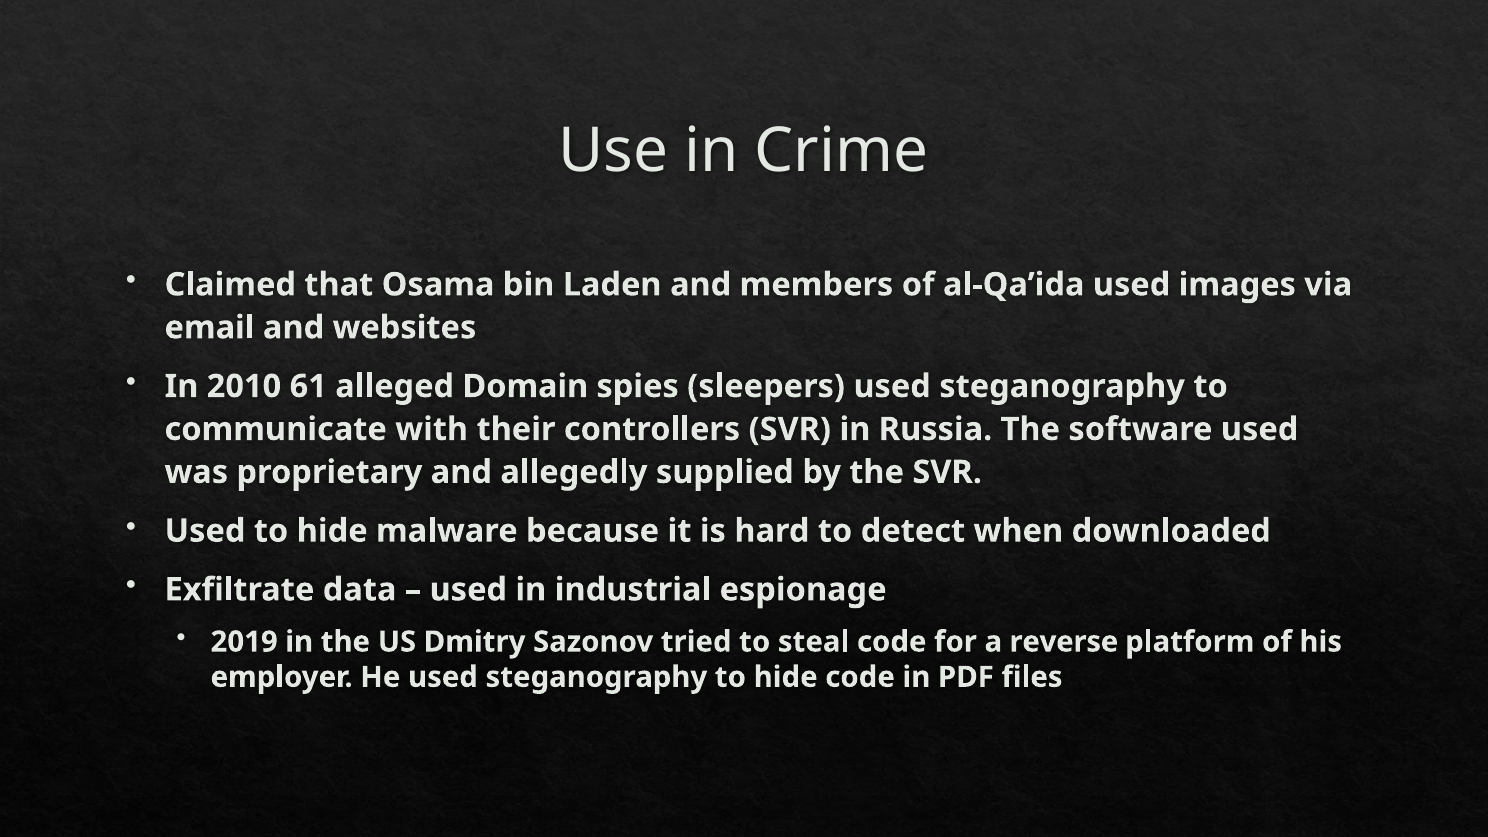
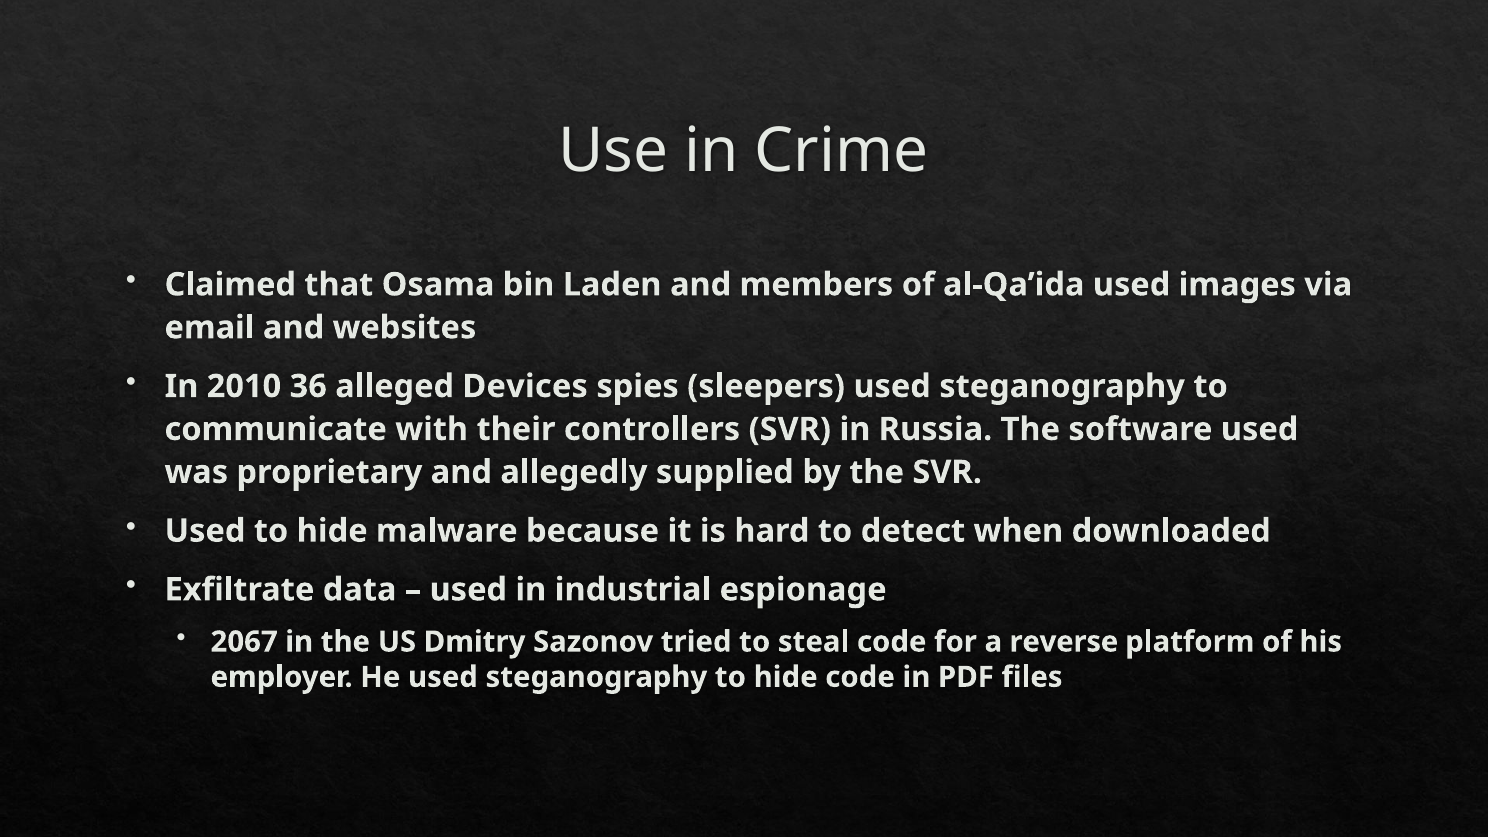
61: 61 -> 36
Domain: Domain -> Devices
2019: 2019 -> 2067
